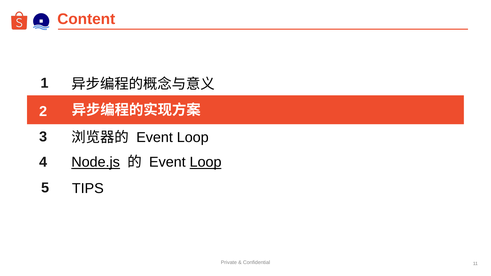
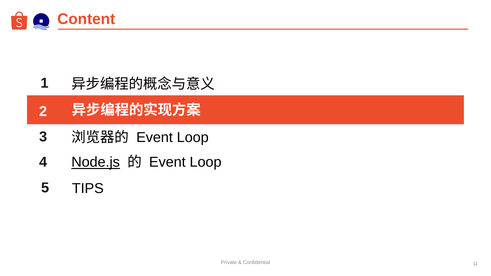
Loop at (206, 162) underline: present -> none
